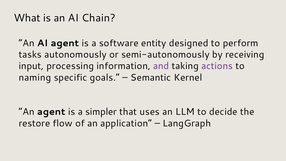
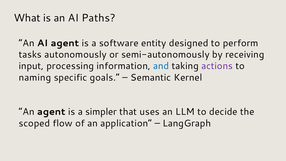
Chain: Chain -> Paths
and colour: purple -> blue
restore: restore -> scoped
